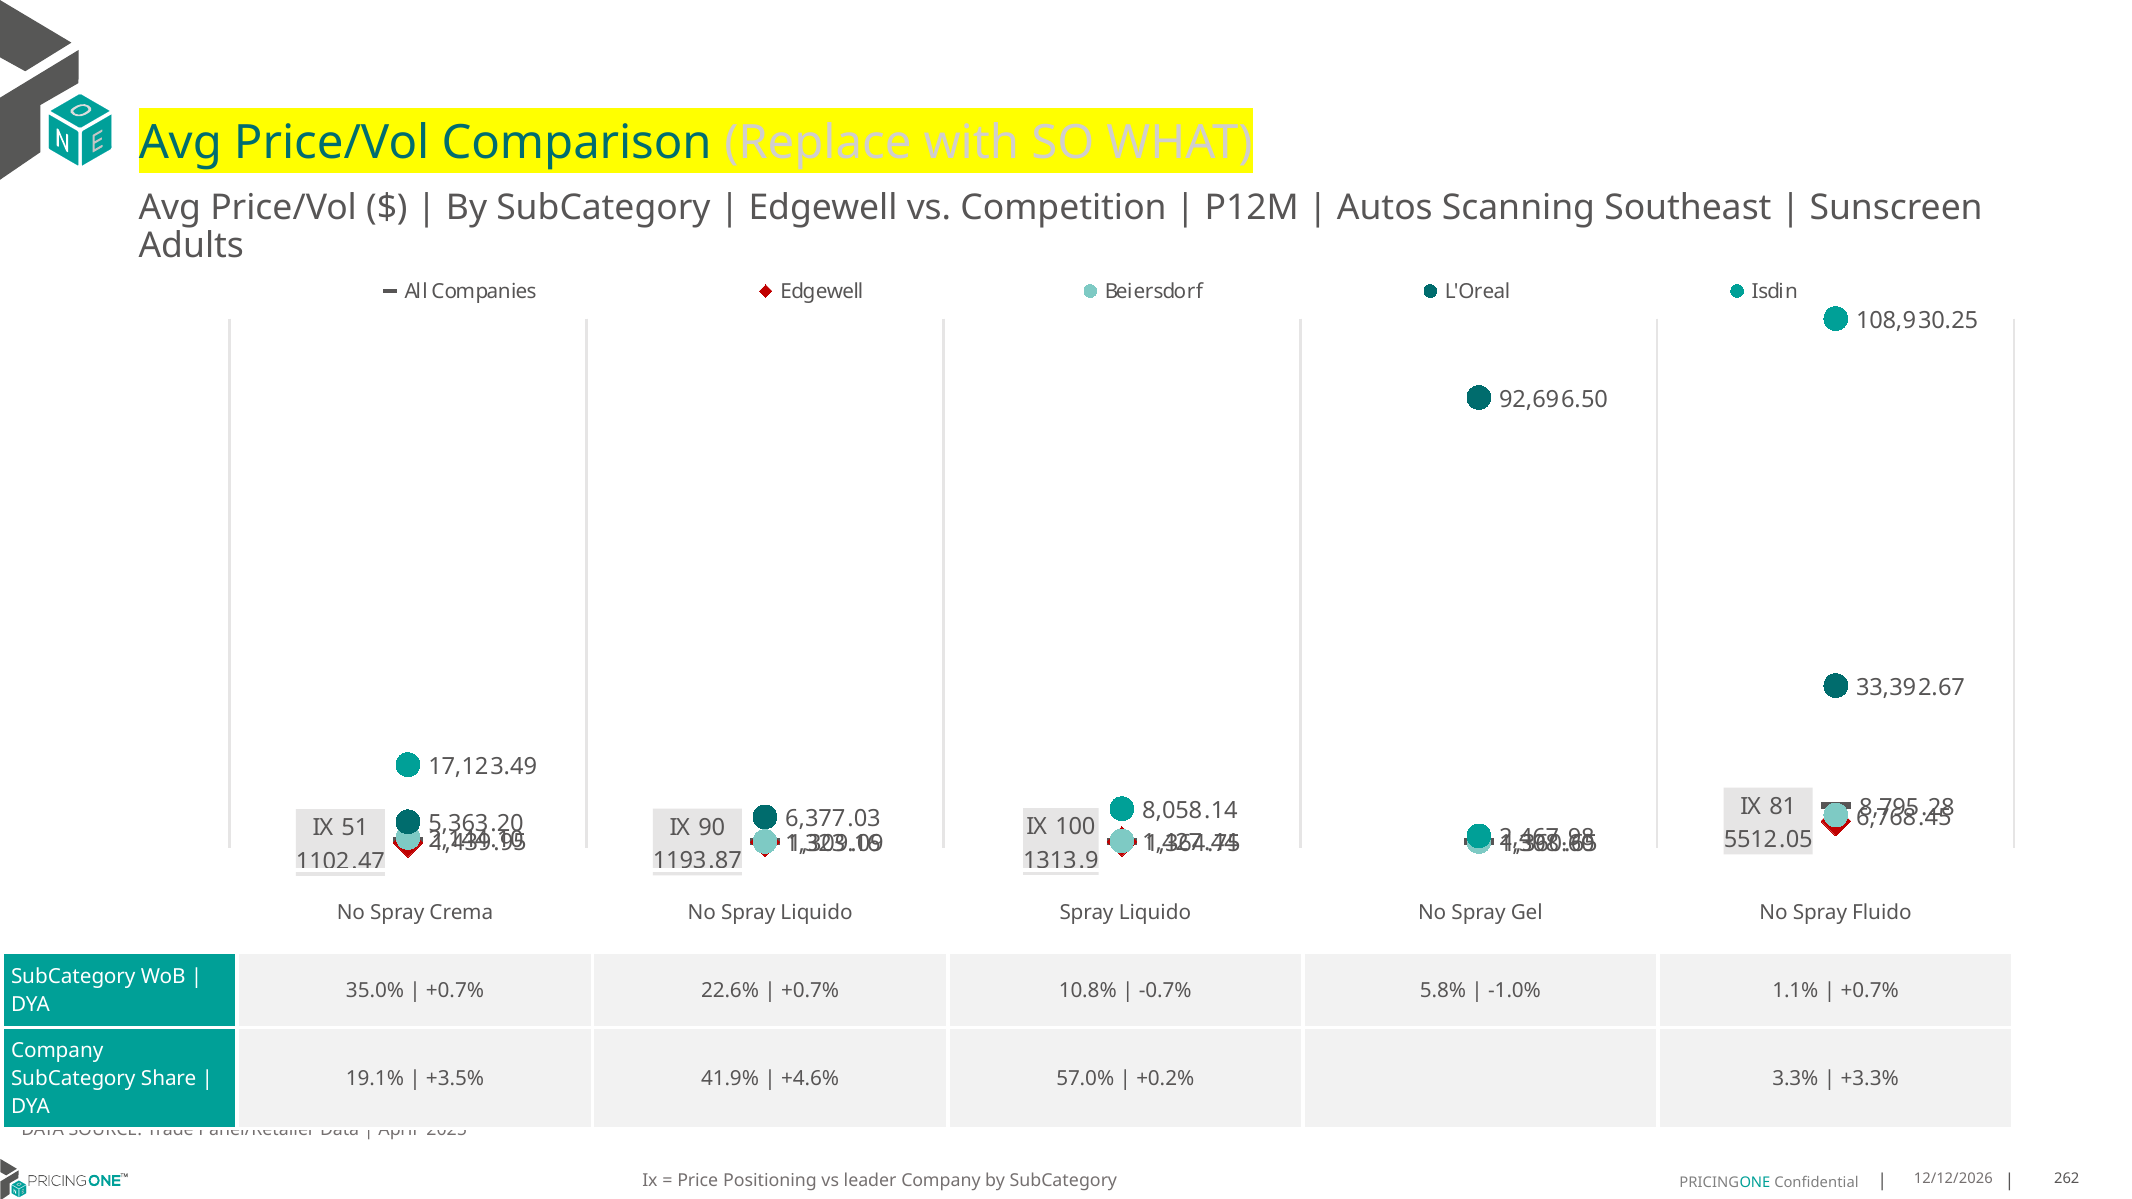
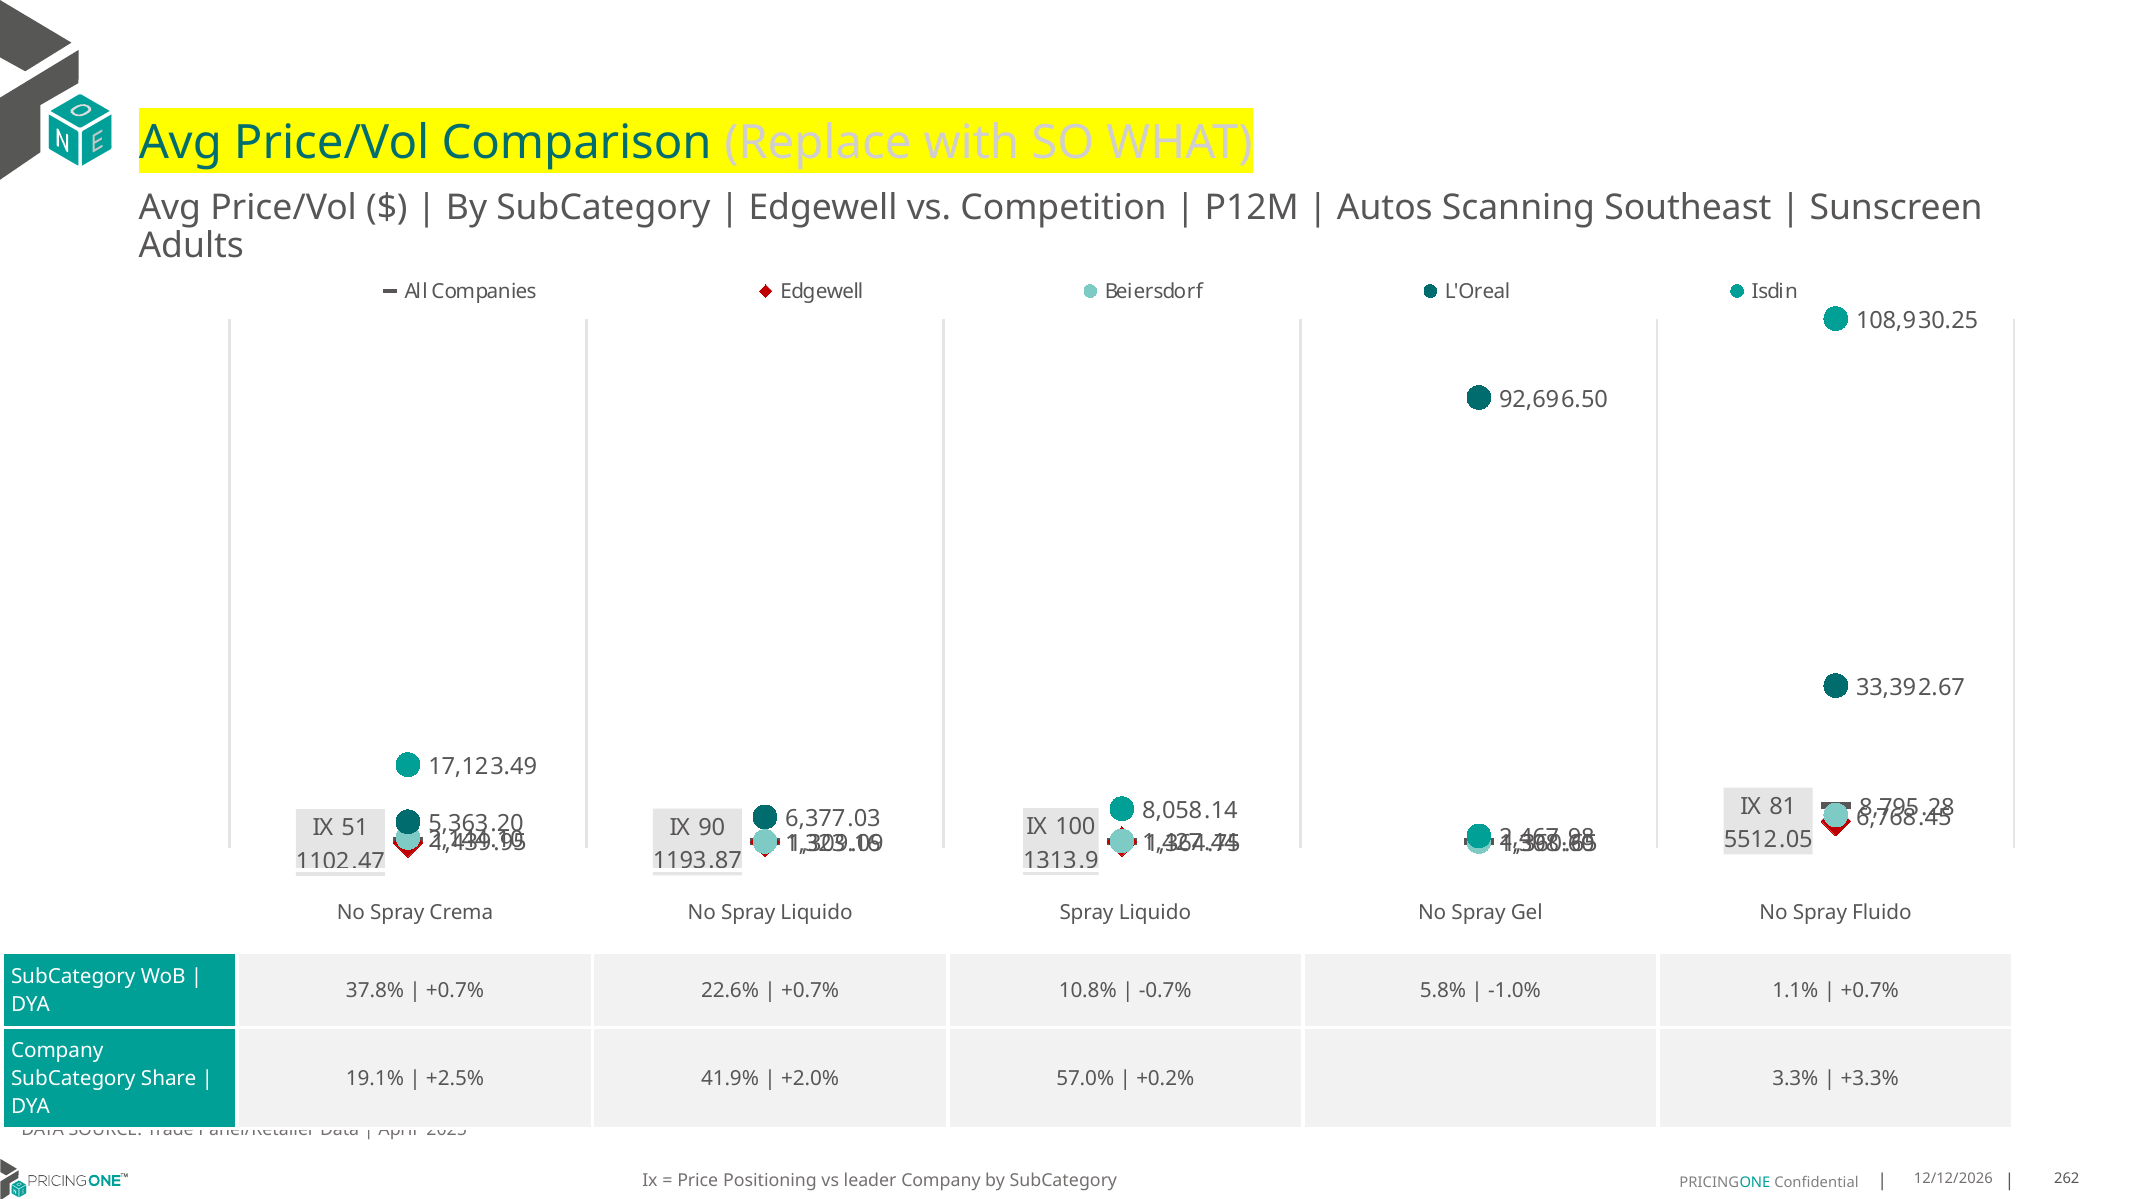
35.0%: 35.0% -> 37.8%
+3.5%: +3.5% -> +2.5%
+4.6%: +4.6% -> +2.0%
